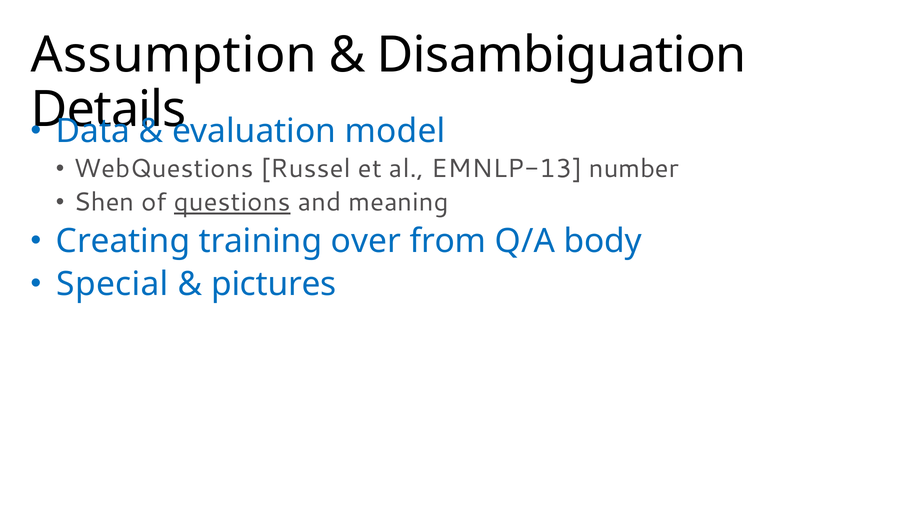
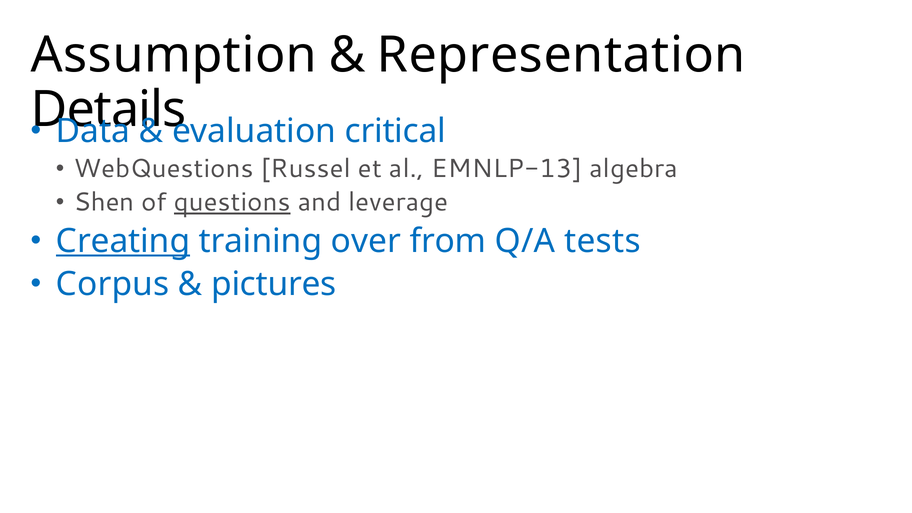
Disambiguation: Disambiguation -> Representation
model: model -> critical
number: number -> algebra
meaning: meaning -> leverage
Creating underline: none -> present
body: body -> tests
Special: Special -> Corpus
